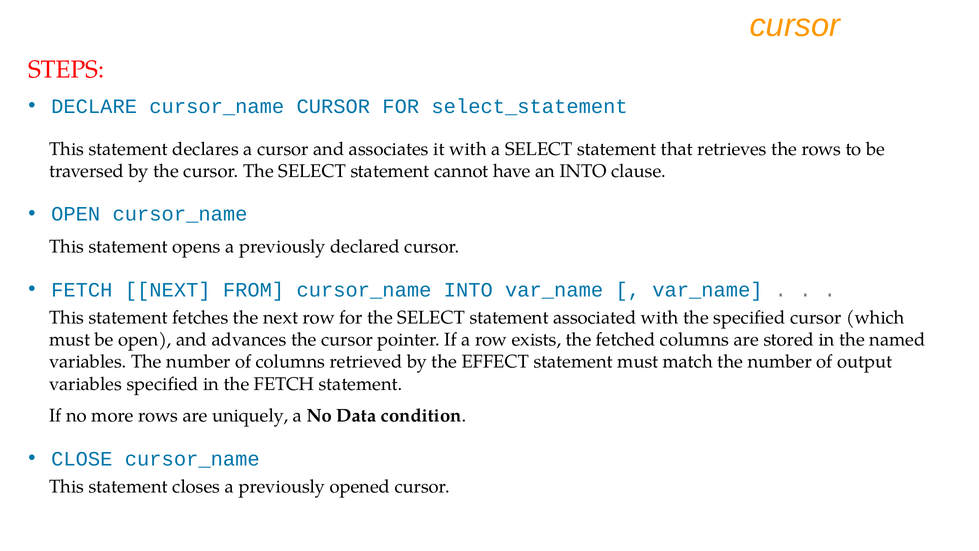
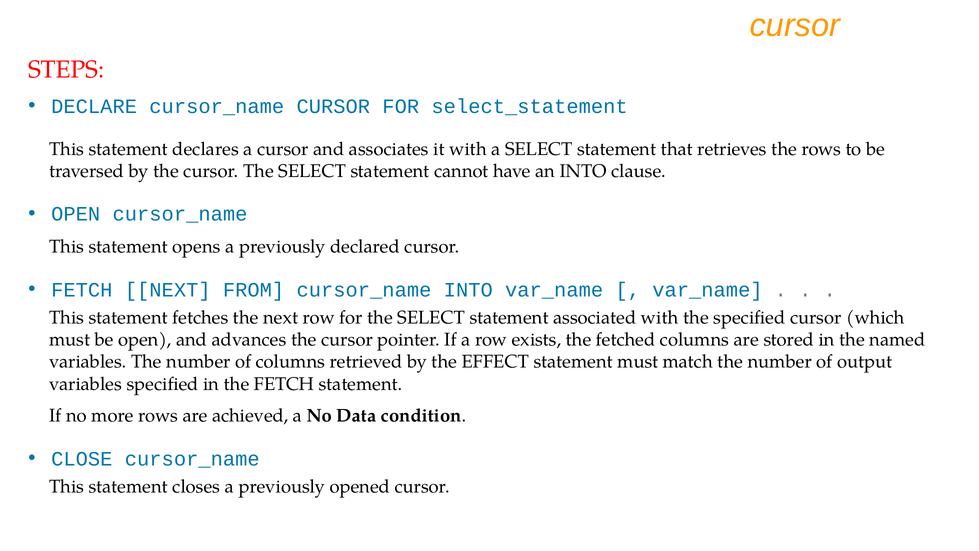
uniquely: uniquely -> achieved
